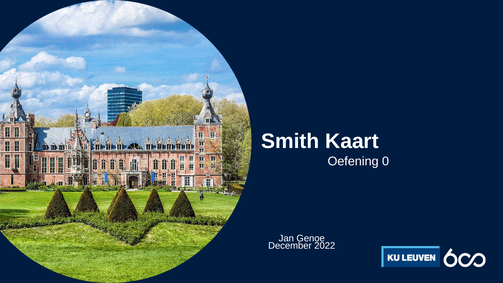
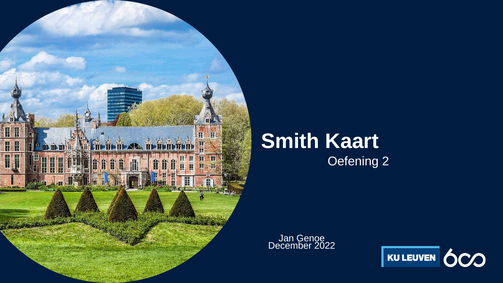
0: 0 -> 2
